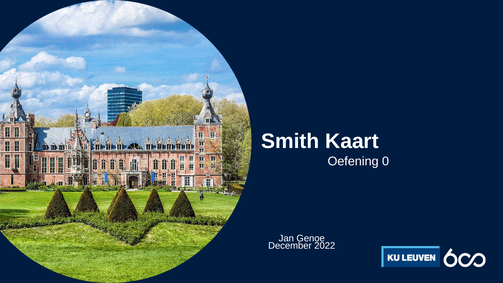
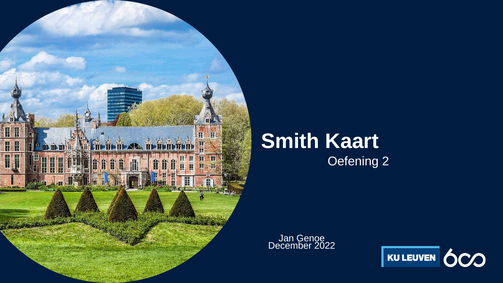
0: 0 -> 2
